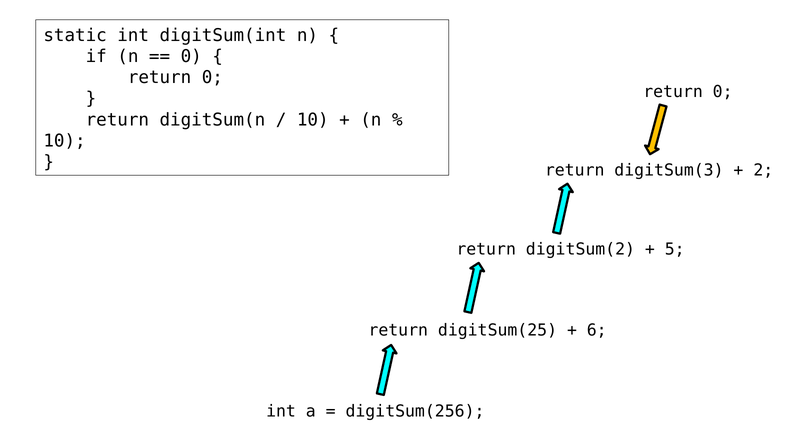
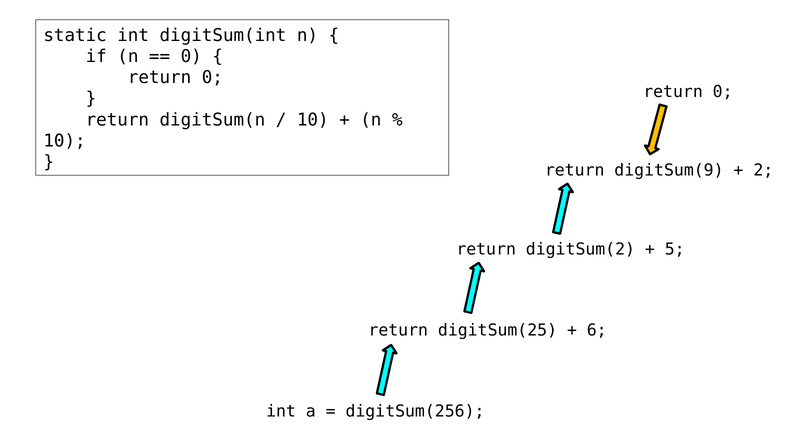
digitSum(3: digitSum(3 -> digitSum(9
